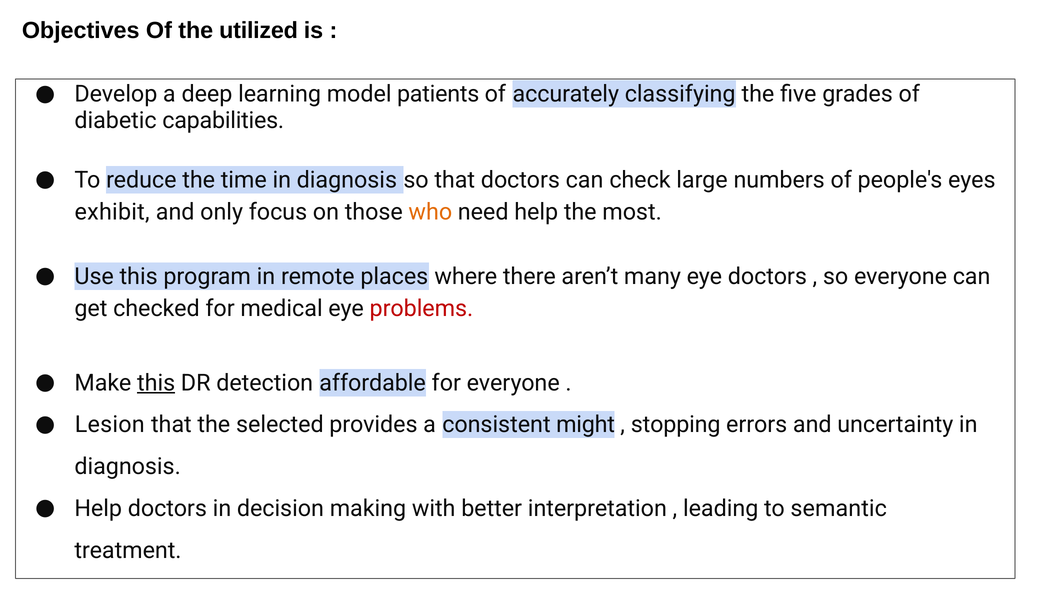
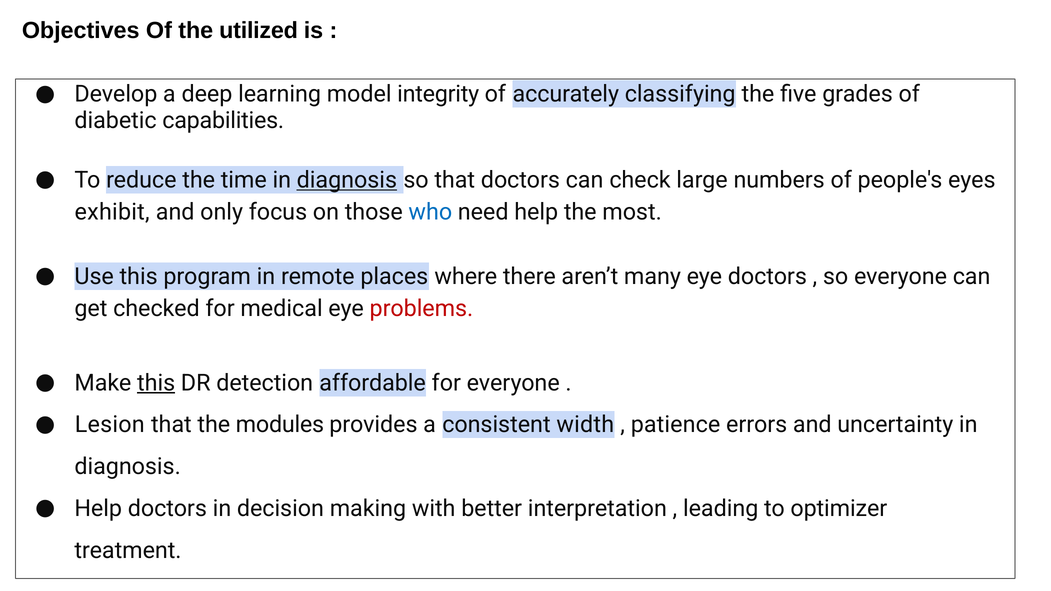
patients: patients -> integrity
diagnosis at (347, 180) underline: none -> present
who colour: orange -> blue
selected: selected -> modules
might: might -> width
stopping: stopping -> patience
semantic: semantic -> optimizer
